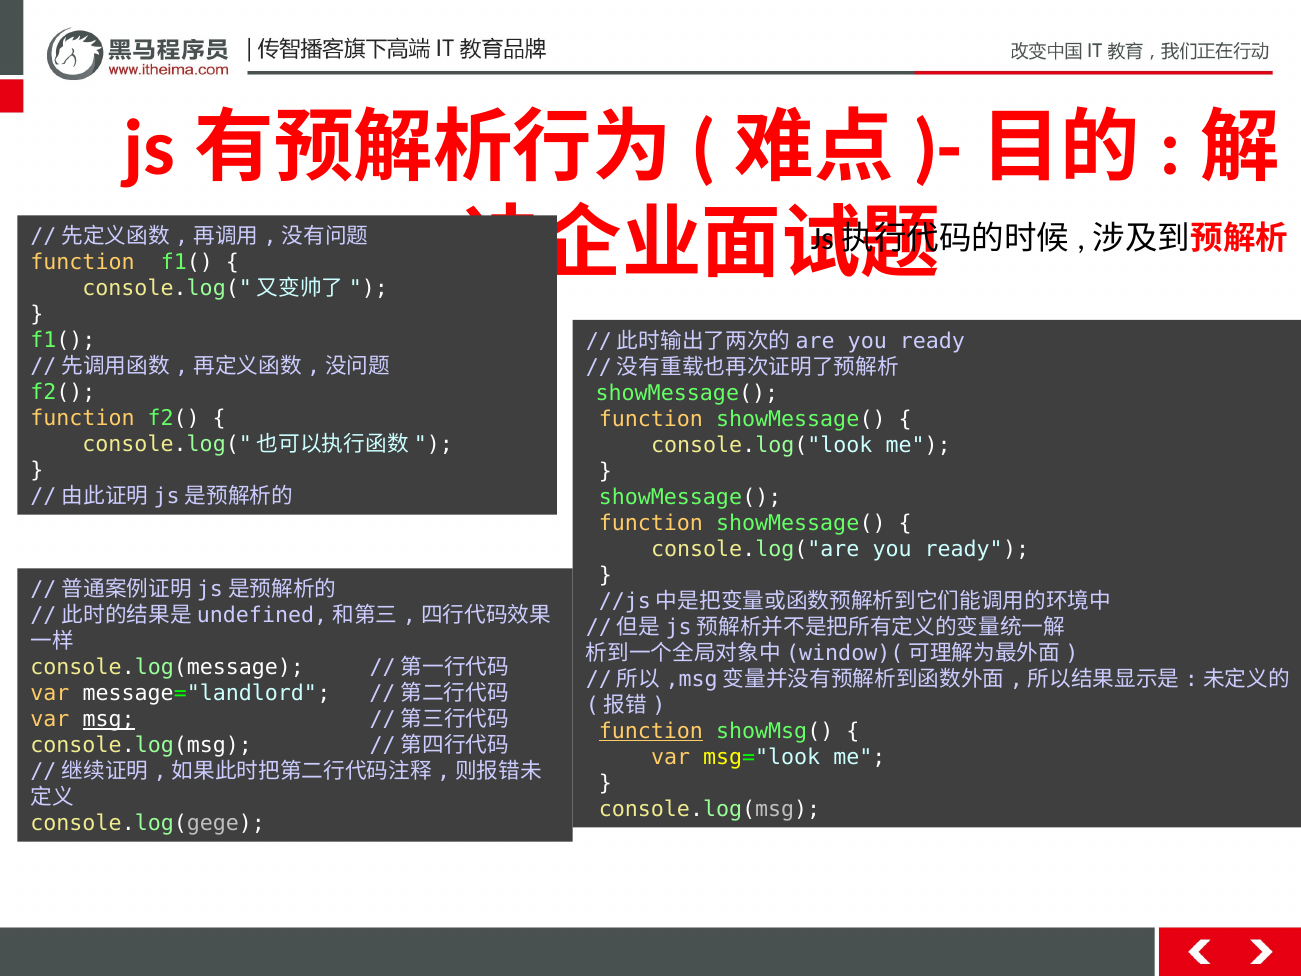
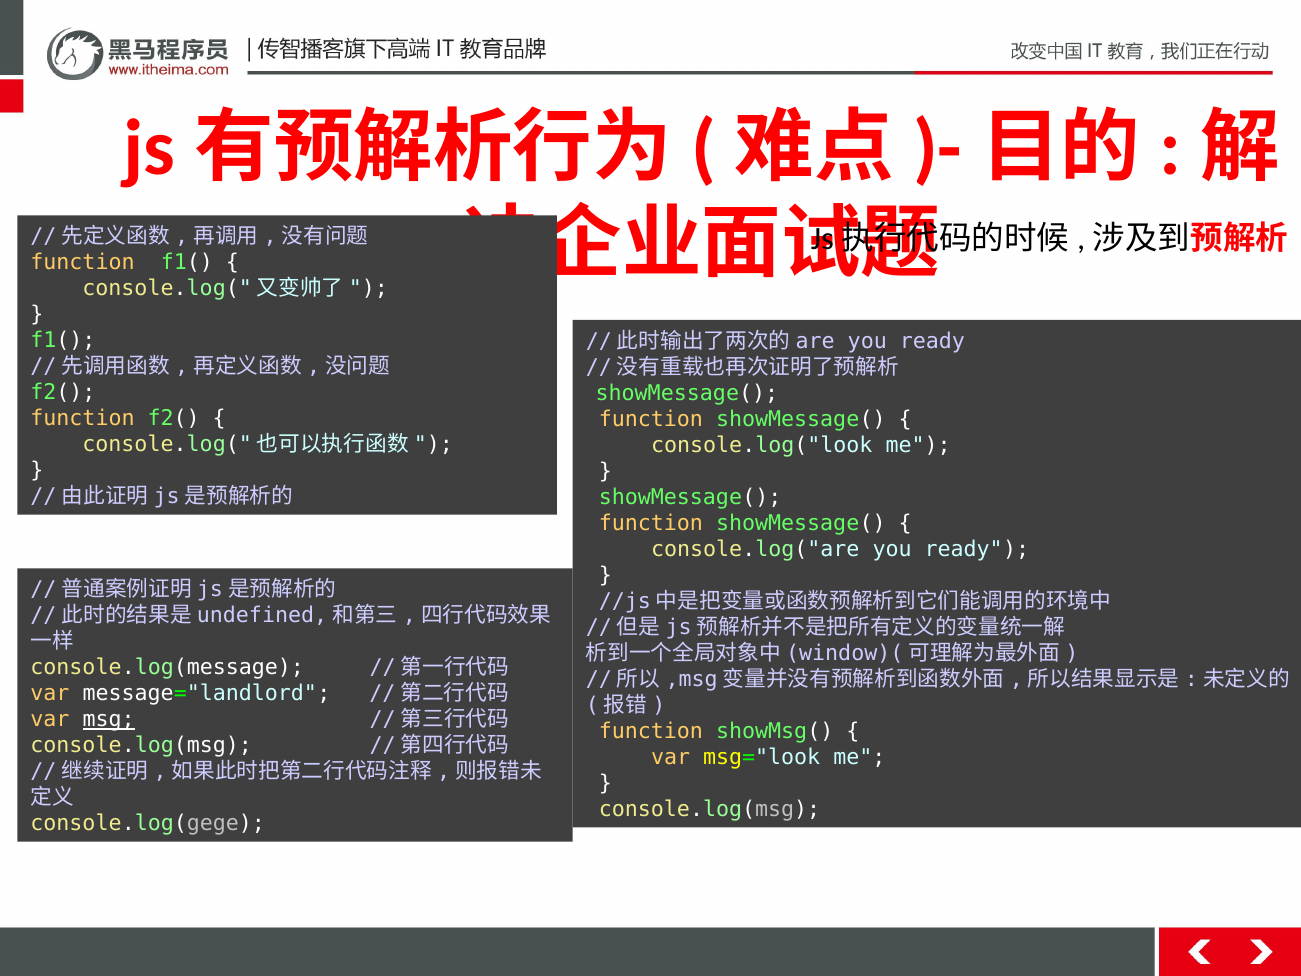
function at (651, 731) underline: present -> none
